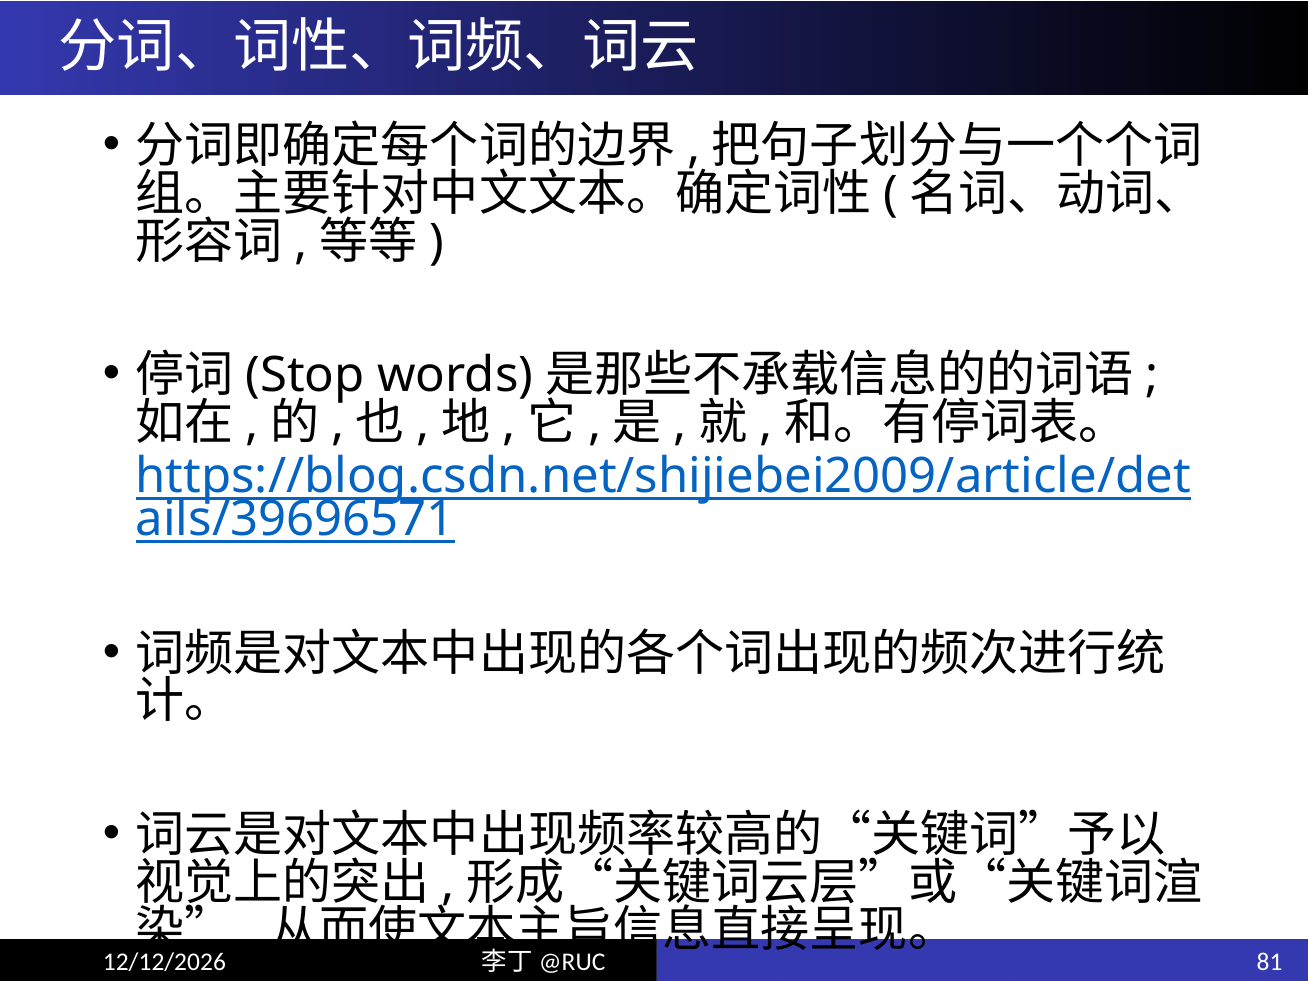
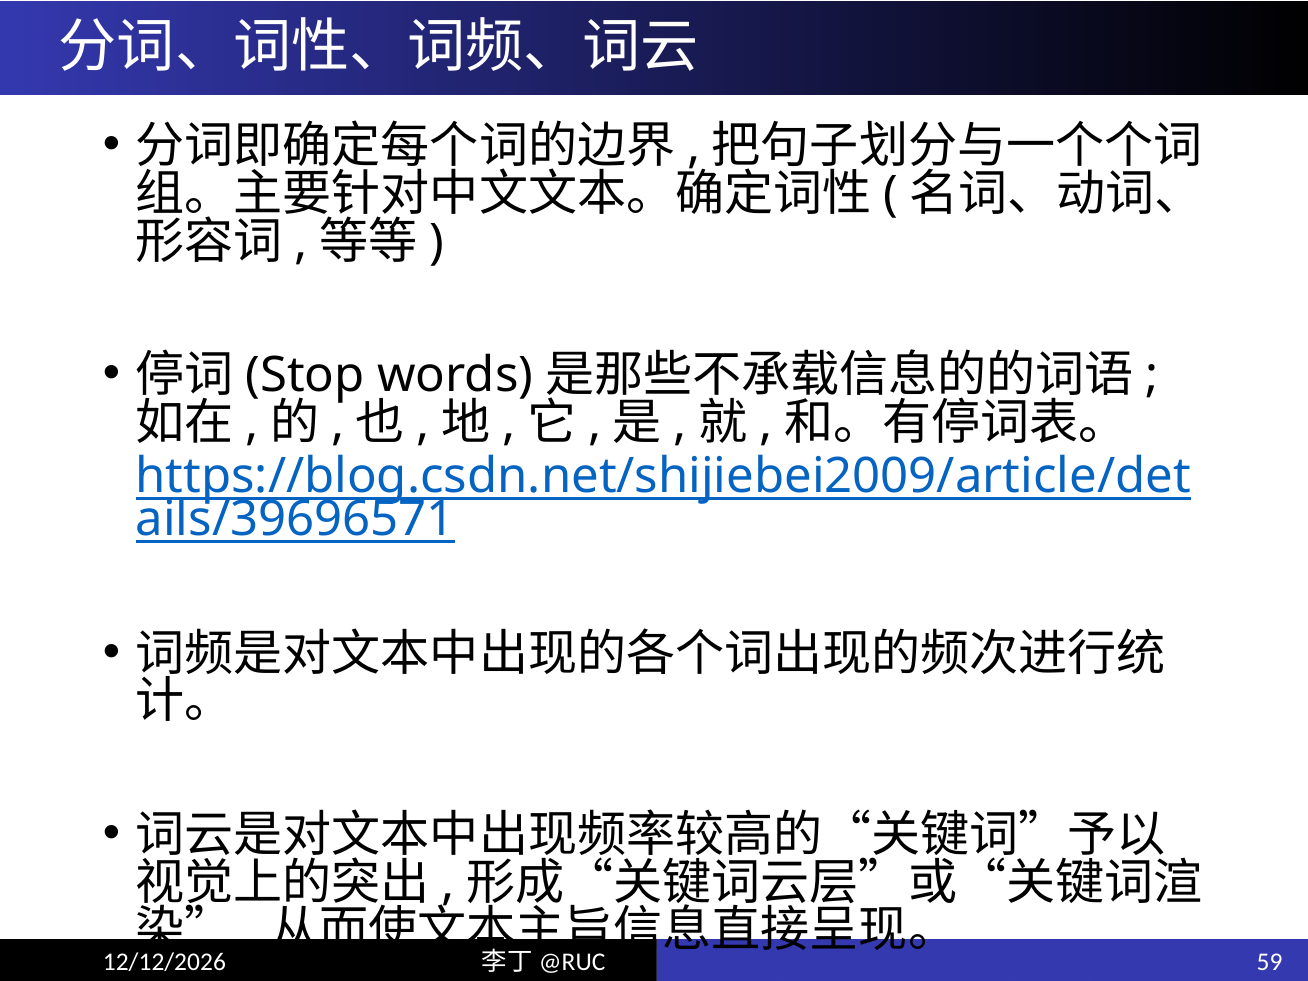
81: 81 -> 59
